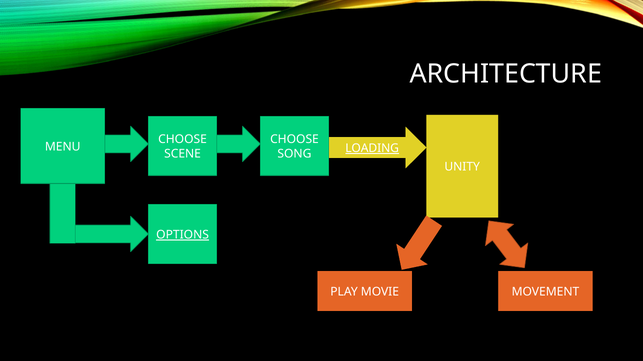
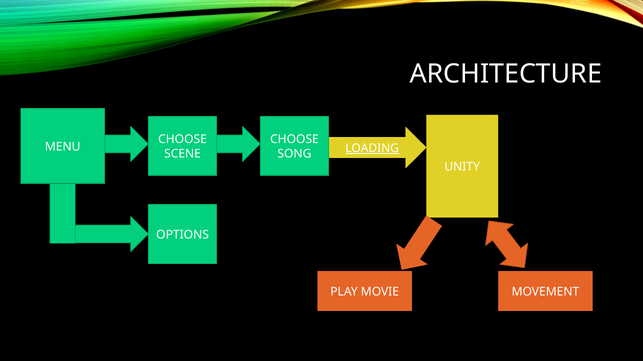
OPTIONS underline: present -> none
